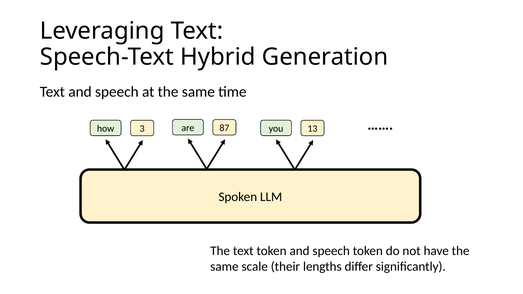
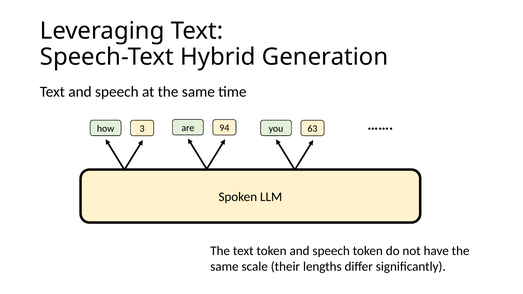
87: 87 -> 94
13: 13 -> 63
